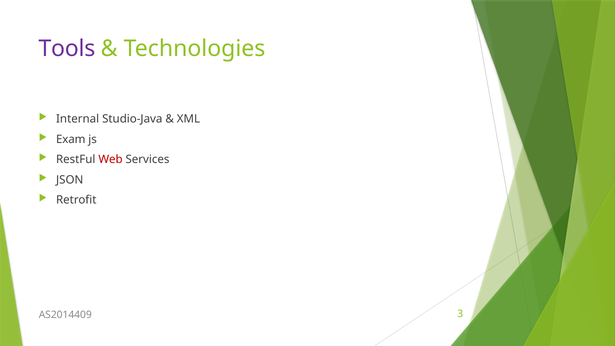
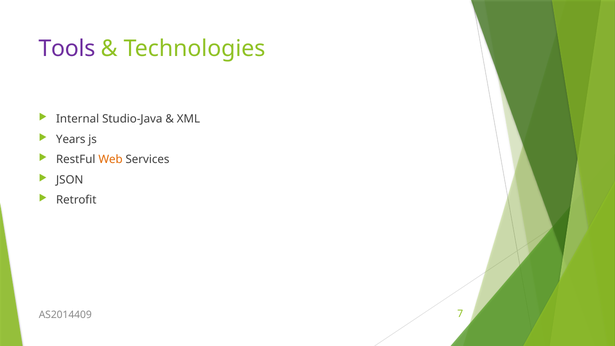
Exam: Exam -> Years
Web colour: red -> orange
3: 3 -> 7
